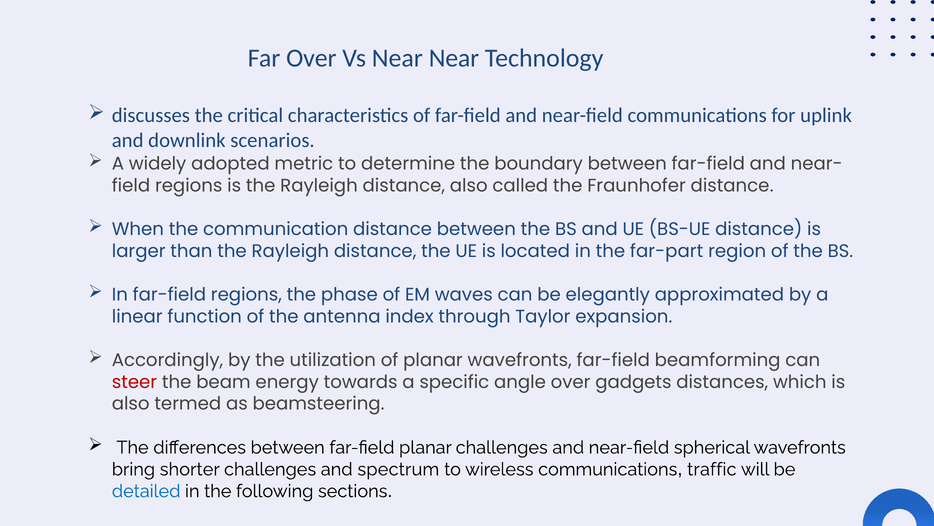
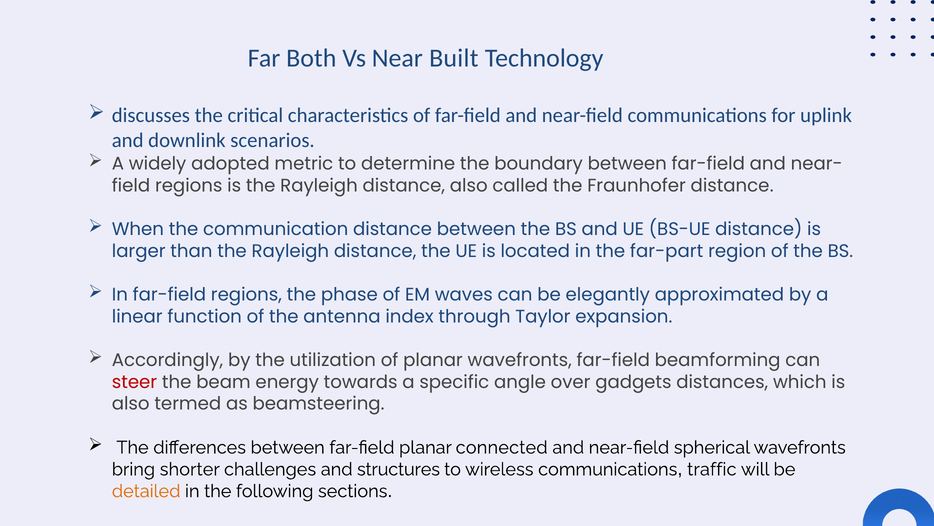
Far Over: Over -> Both
Near Near: Near -> Built
planar challenges: challenges -> connected
spectrum: spectrum -> structures
detailed colour: blue -> orange
